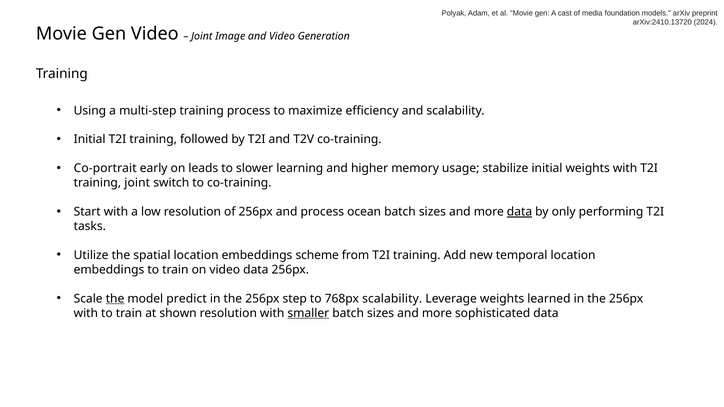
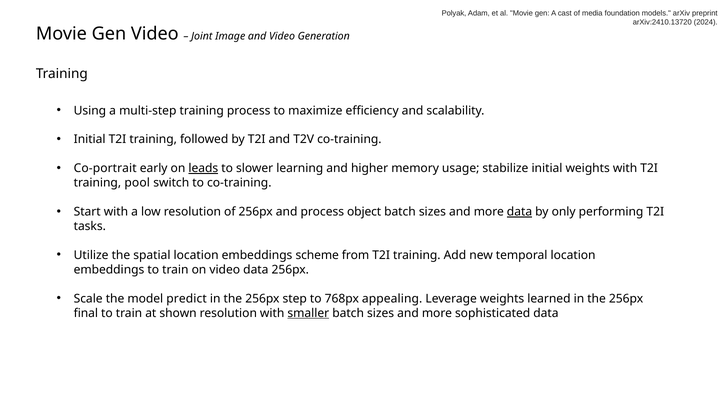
leads underline: none -> present
training joint: joint -> pool
ocean: ocean -> object
the at (115, 299) underline: present -> none
768px scalability: scalability -> appealing
with at (86, 313): with -> final
